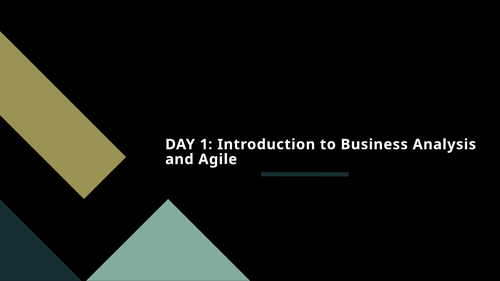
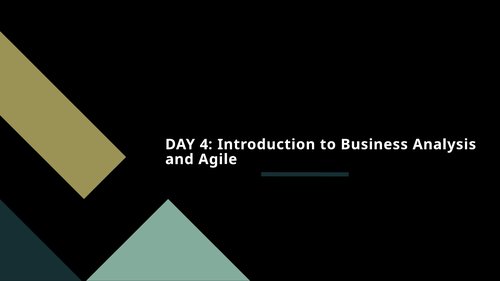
1: 1 -> 4
